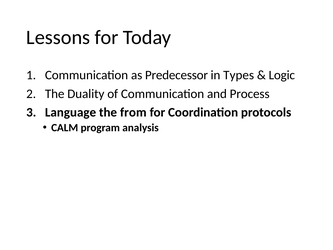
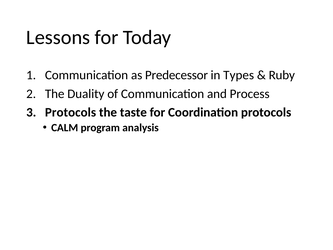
Logic: Logic -> Ruby
Language at (71, 112): Language -> Protocols
from: from -> taste
